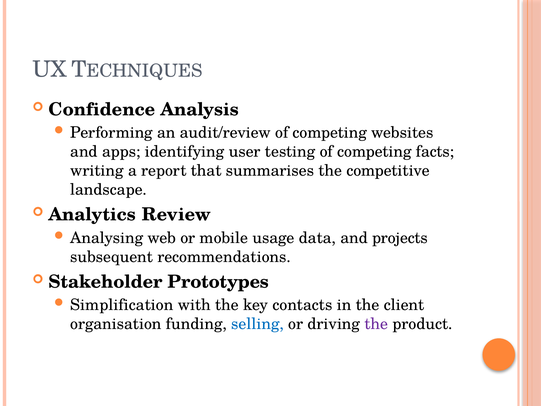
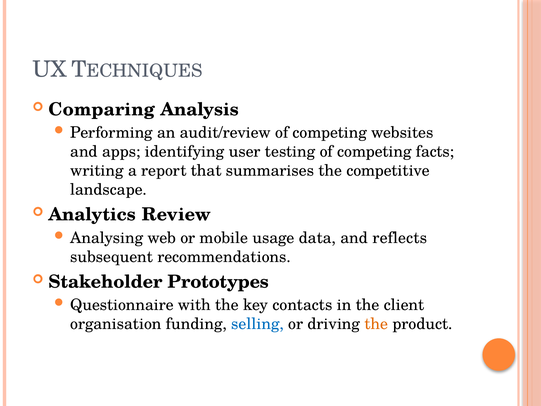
Confidence: Confidence -> Comparing
projects: projects -> reflects
Simplification: Simplification -> Questionnaire
the at (376, 324) colour: purple -> orange
